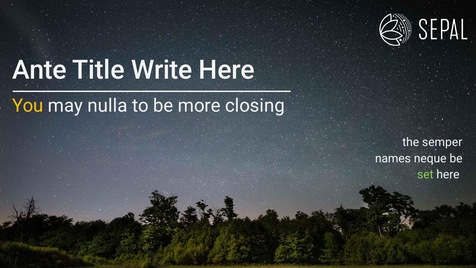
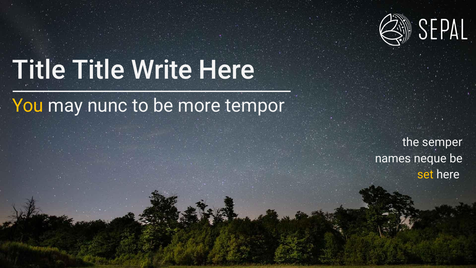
Ante at (39, 70): Ante -> Title
nulla: nulla -> nunc
closing: closing -> tempor
set colour: light green -> yellow
